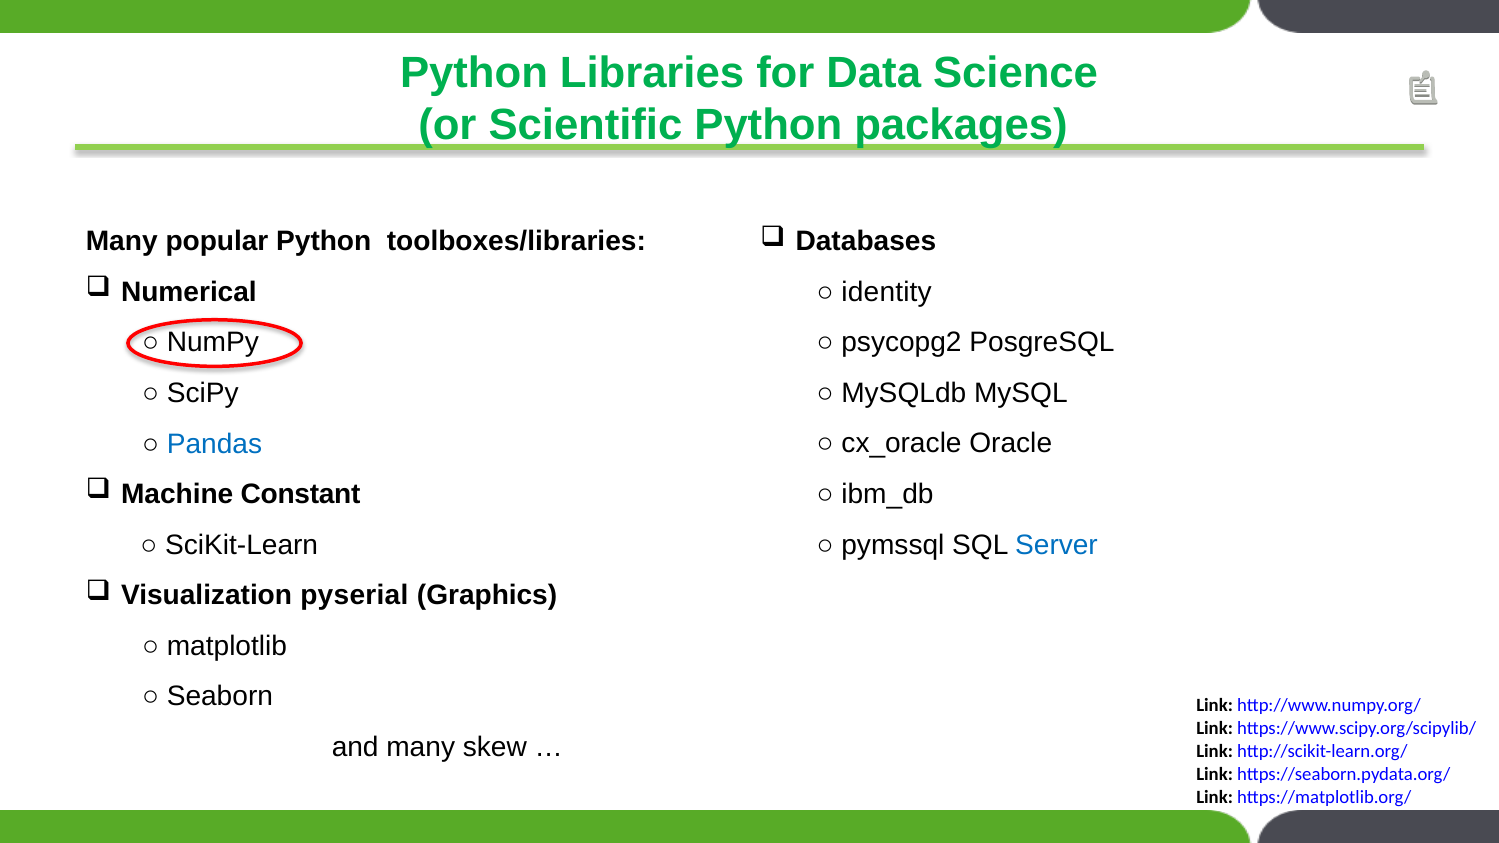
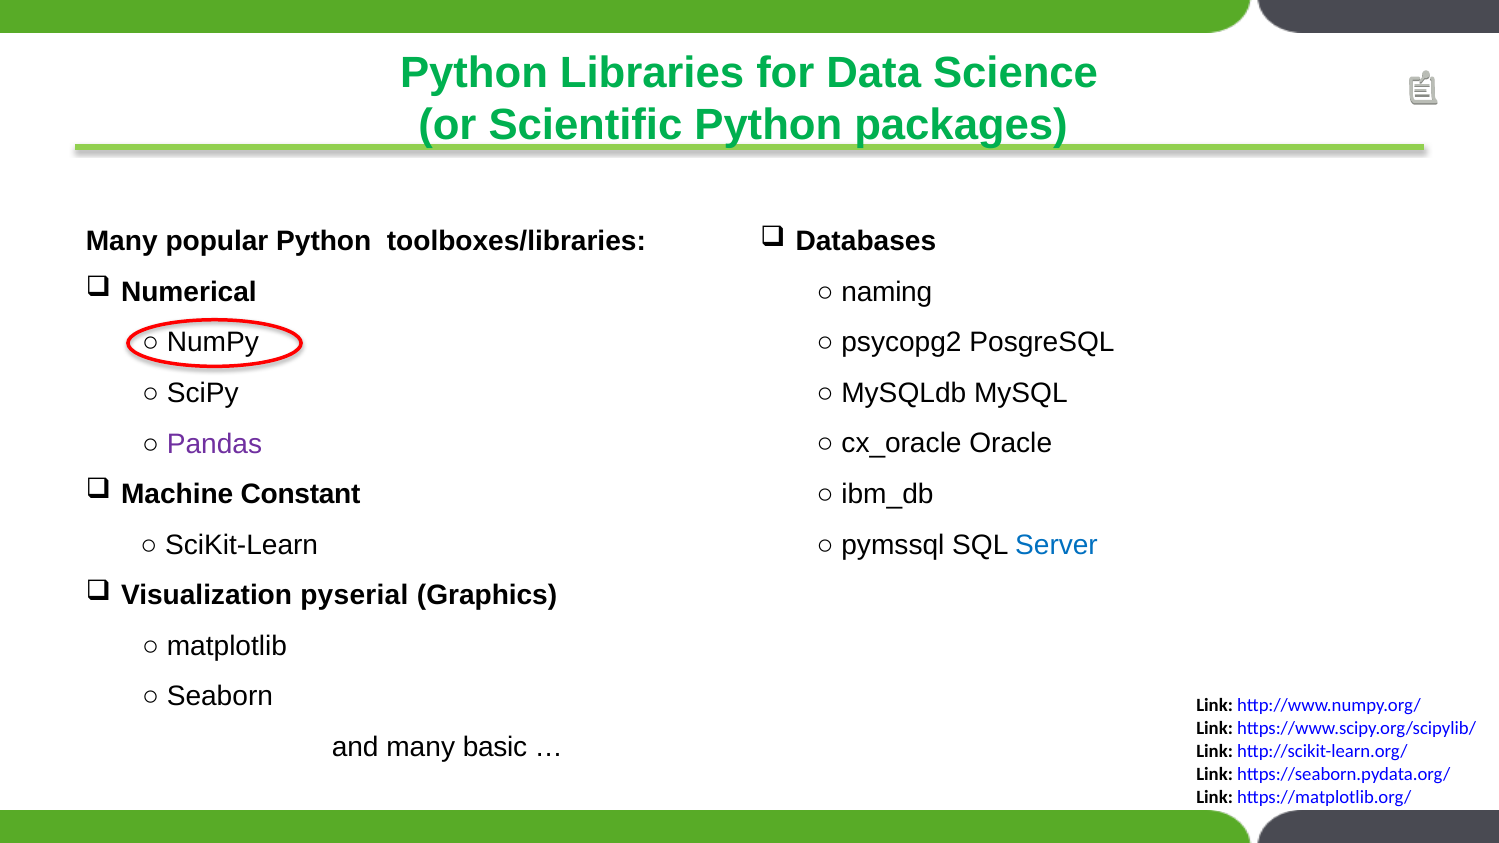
identity: identity -> naming
Pandas colour: blue -> purple
skew: skew -> basic
